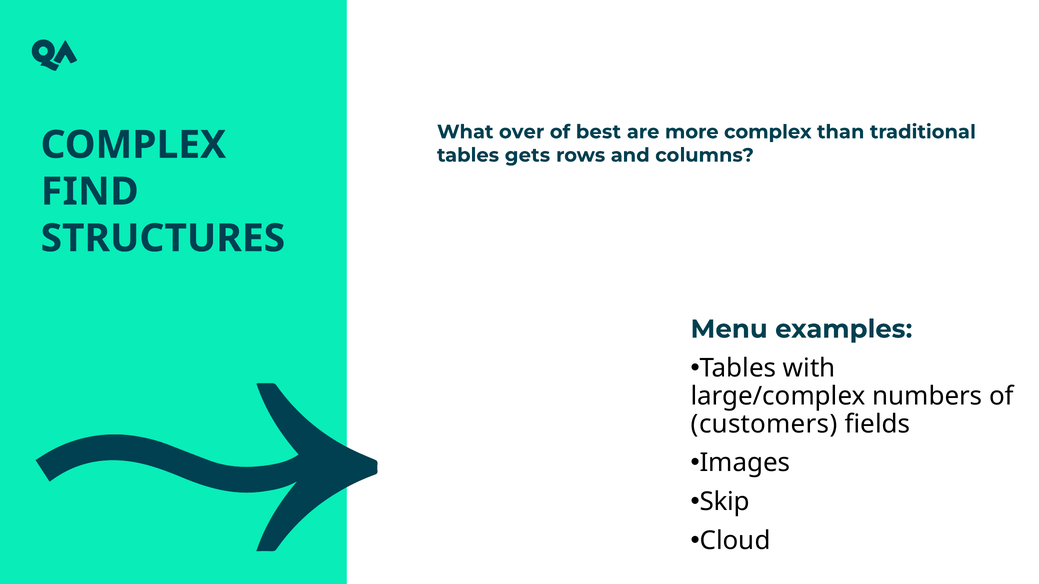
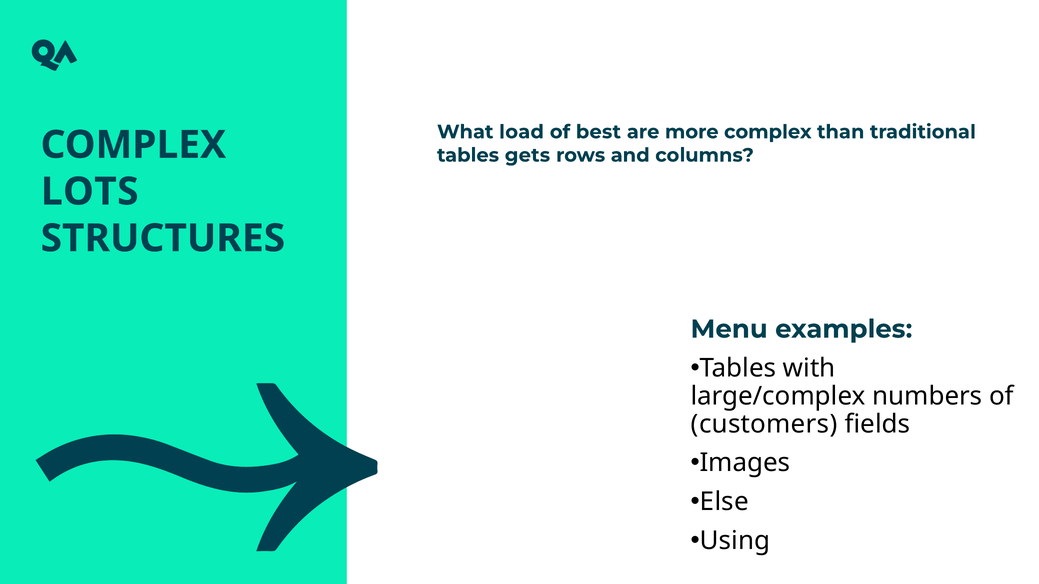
over: over -> load
FIND: FIND -> LOTS
Skip: Skip -> Else
Cloud: Cloud -> Using
